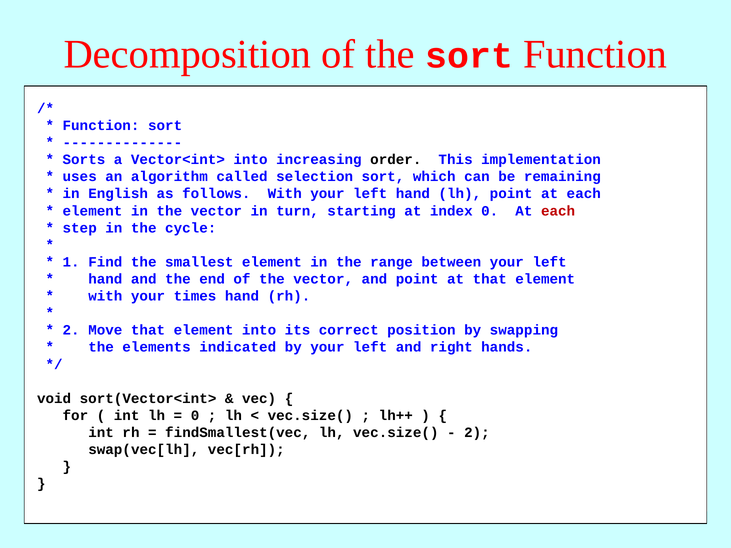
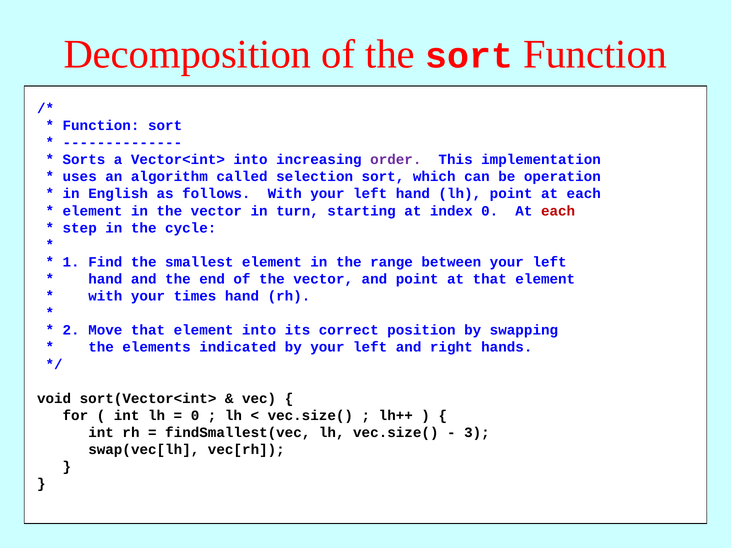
order colour: black -> purple
remaining: remaining -> operation
2 at (477, 433): 2 -> 3
